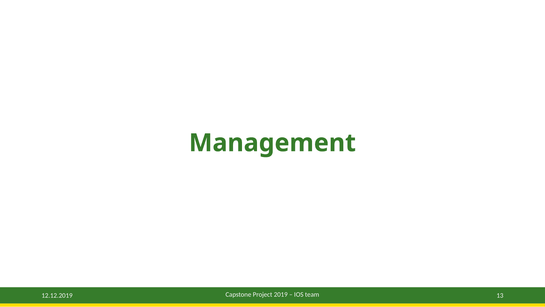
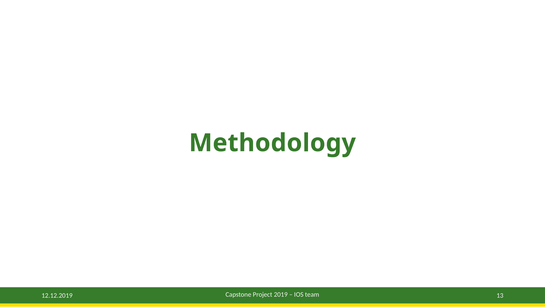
Management: Management -> Methodology
